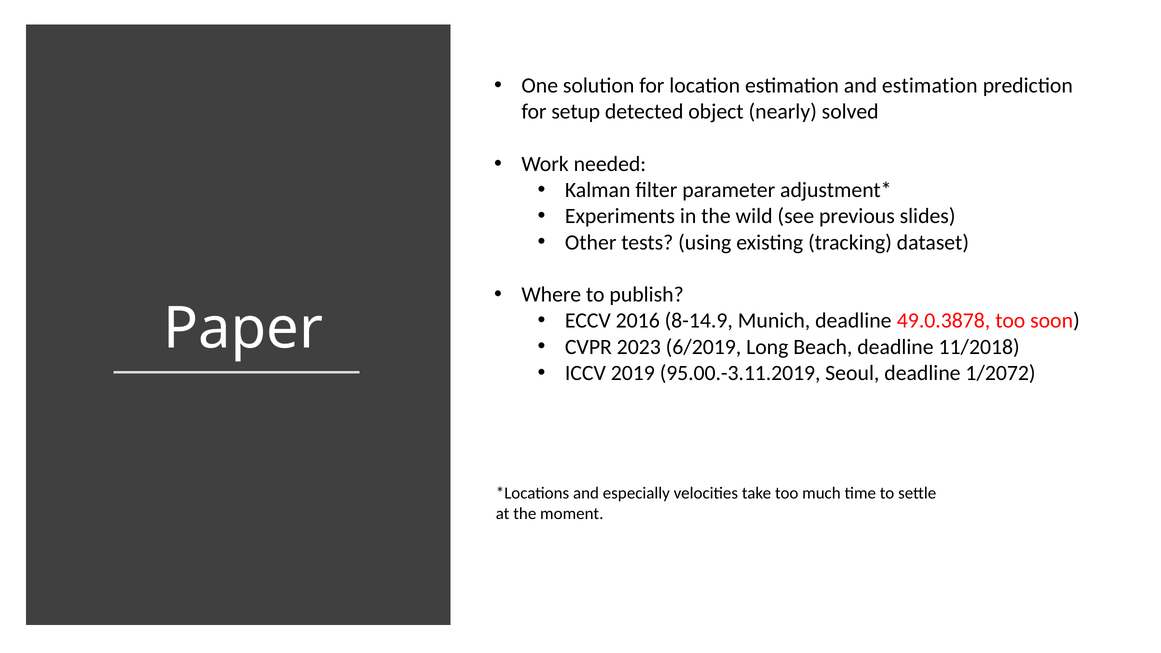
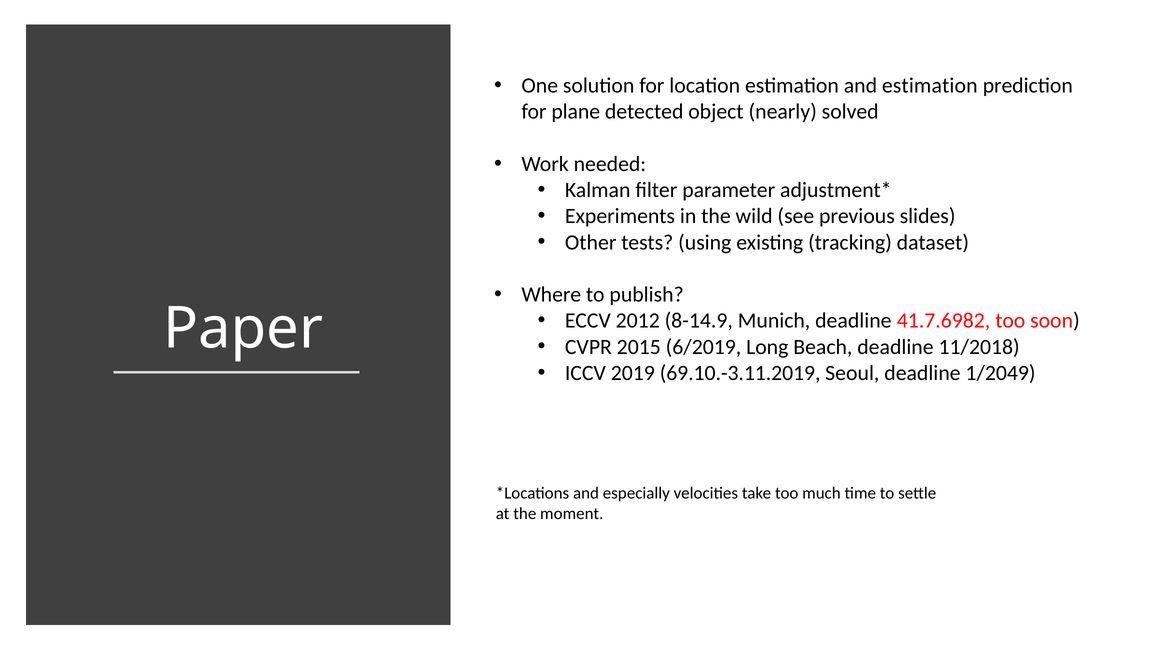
setup: setup -> plane
2016: 2016 -> 2012
49.0.3878: 49.0.3878 -> 41.7.6982
2023: 2023 -> 2015
95.00.-3.11.2019: 95.00.-3.11.2019 -> 69.10.-3.11.2019
1/2072: 1/2072 -> 1/2049
